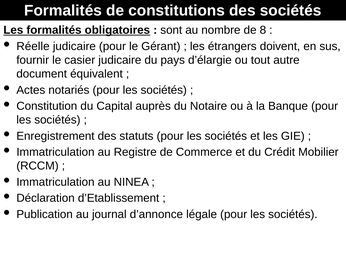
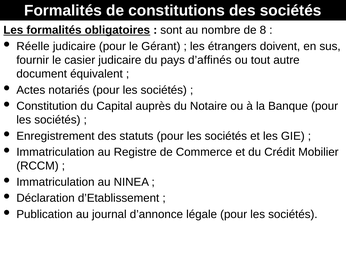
d’élargie: d’élargie -> d’affinés
